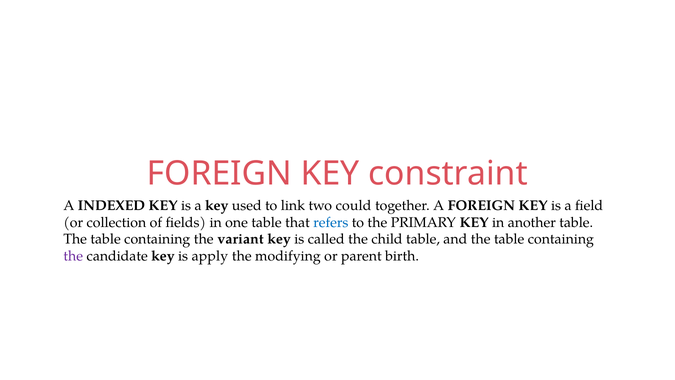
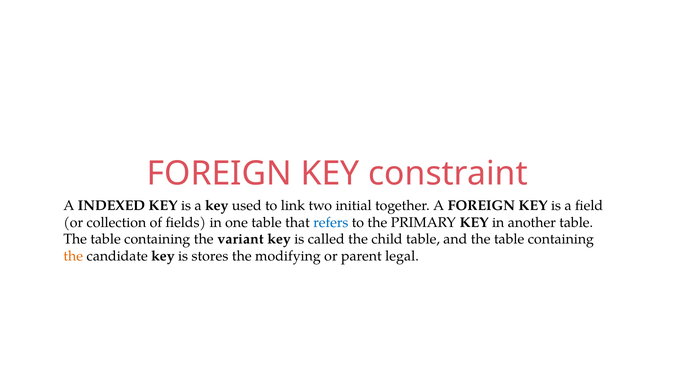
could: could -> initial
the at (73, 256) colour: purple -> orange
apply: apply -> stores
birth: birth -> legal
